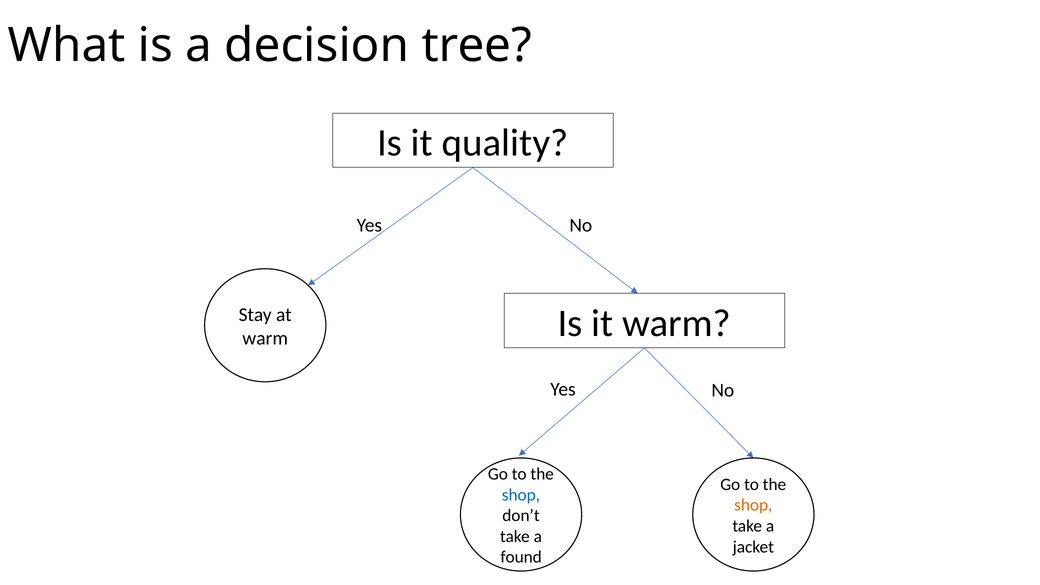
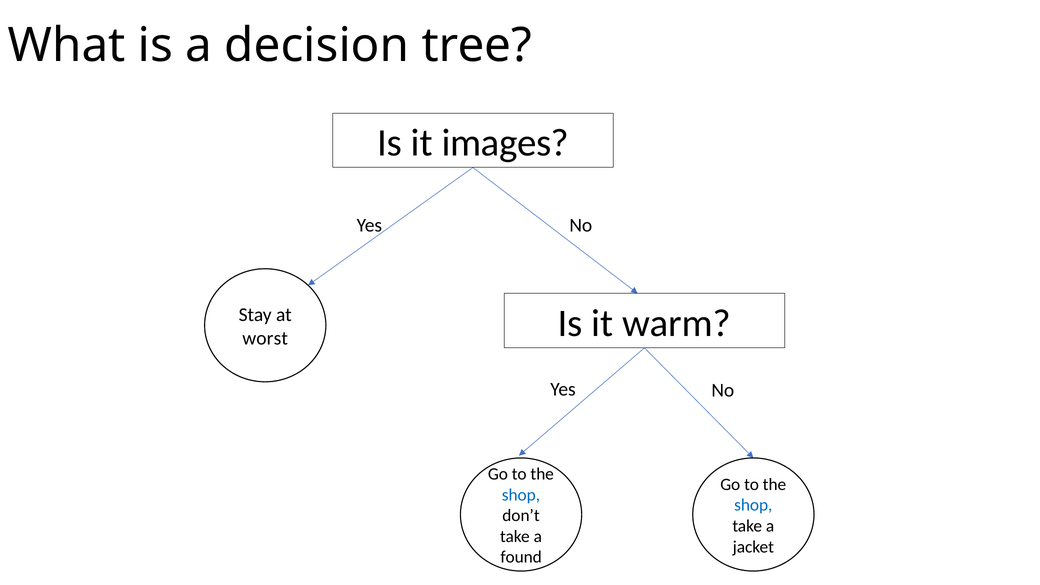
quality: quality -> images
warm at (265, 338): warm -> worst
shop at (753, 505) colour: orange -> blue
